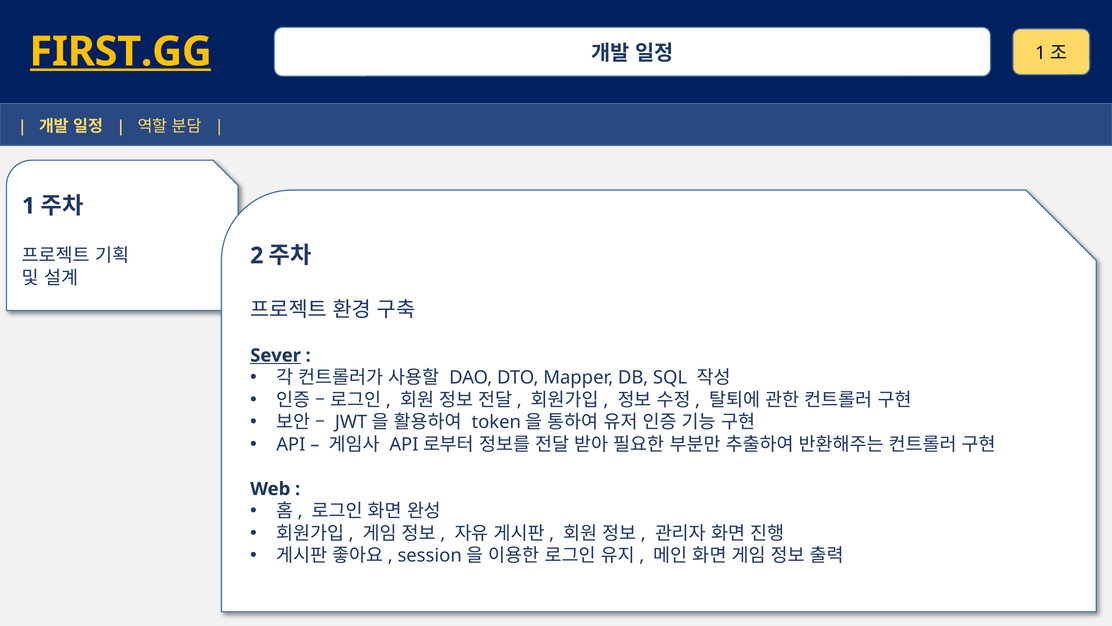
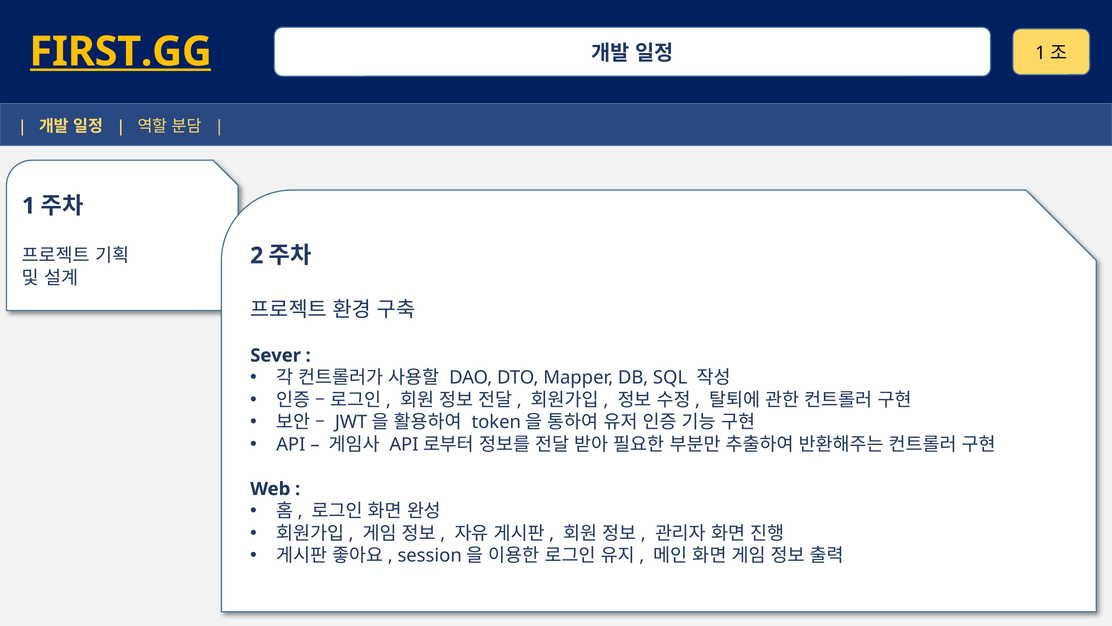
Sever underline: present -> none
